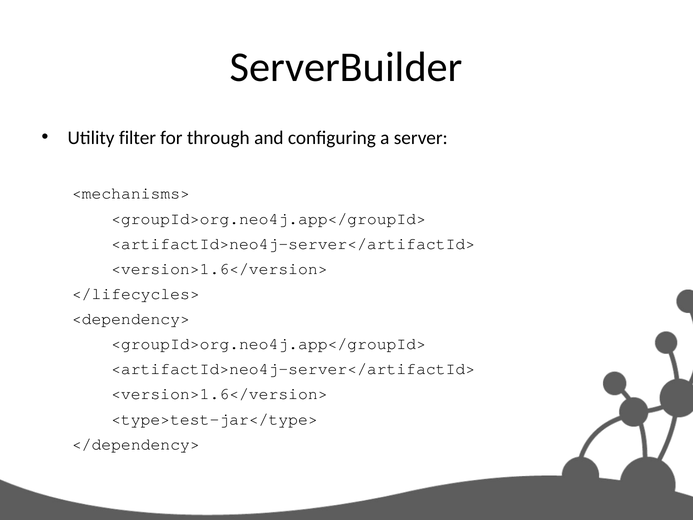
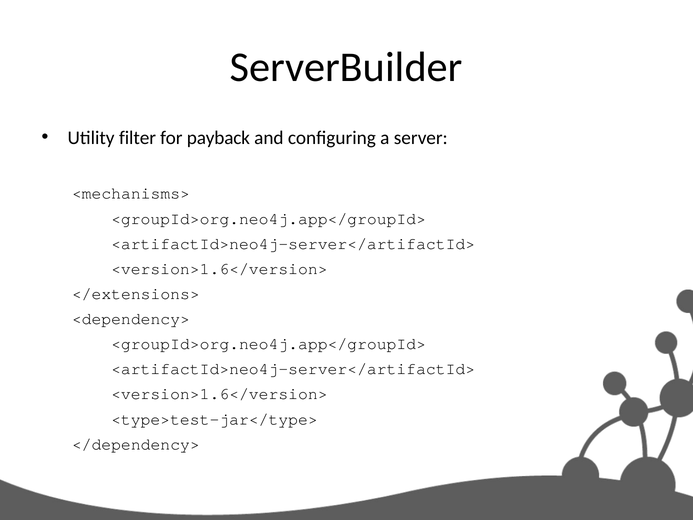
through: through -> payback
</lifecycles>: </lifecycles> -> </extensions>
